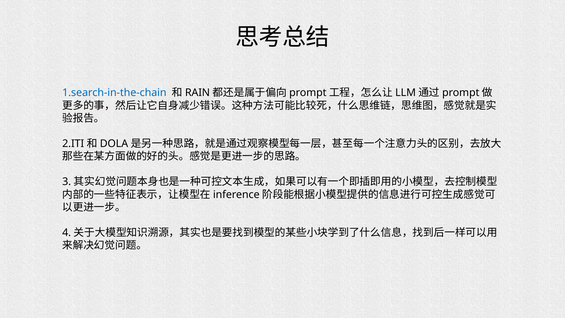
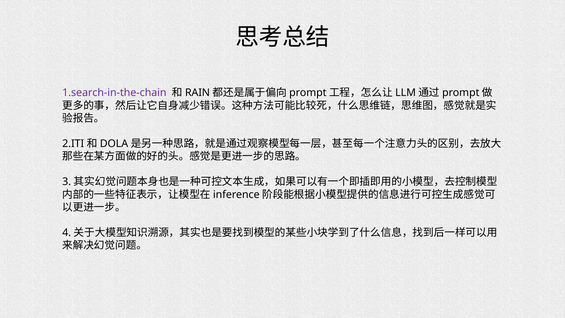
1.search-in-the-chain colour: blue -> purple
